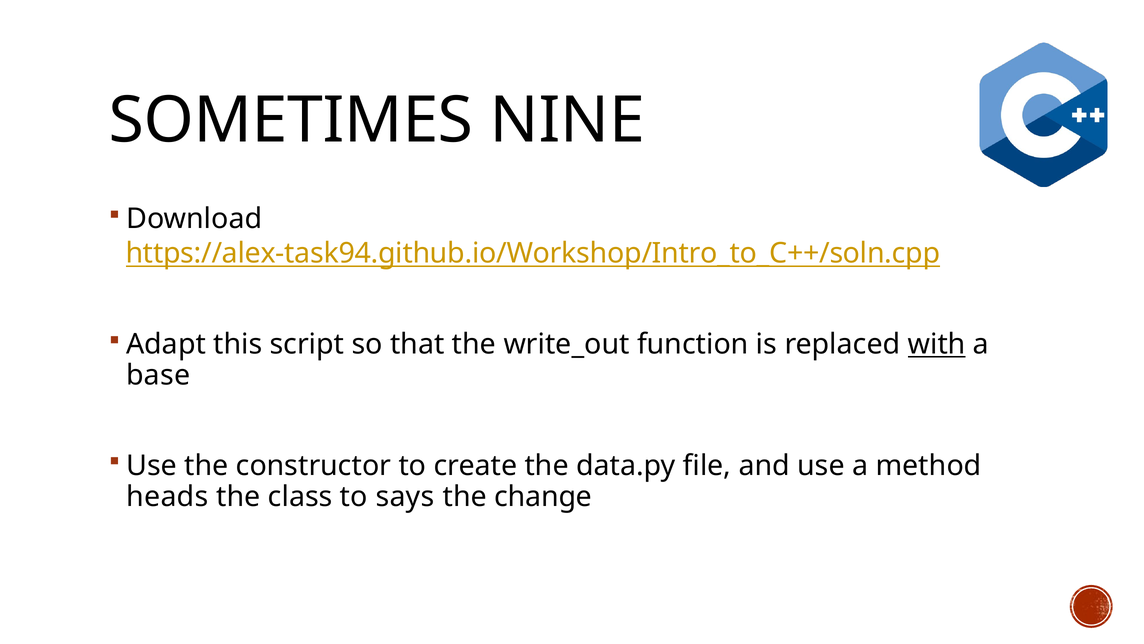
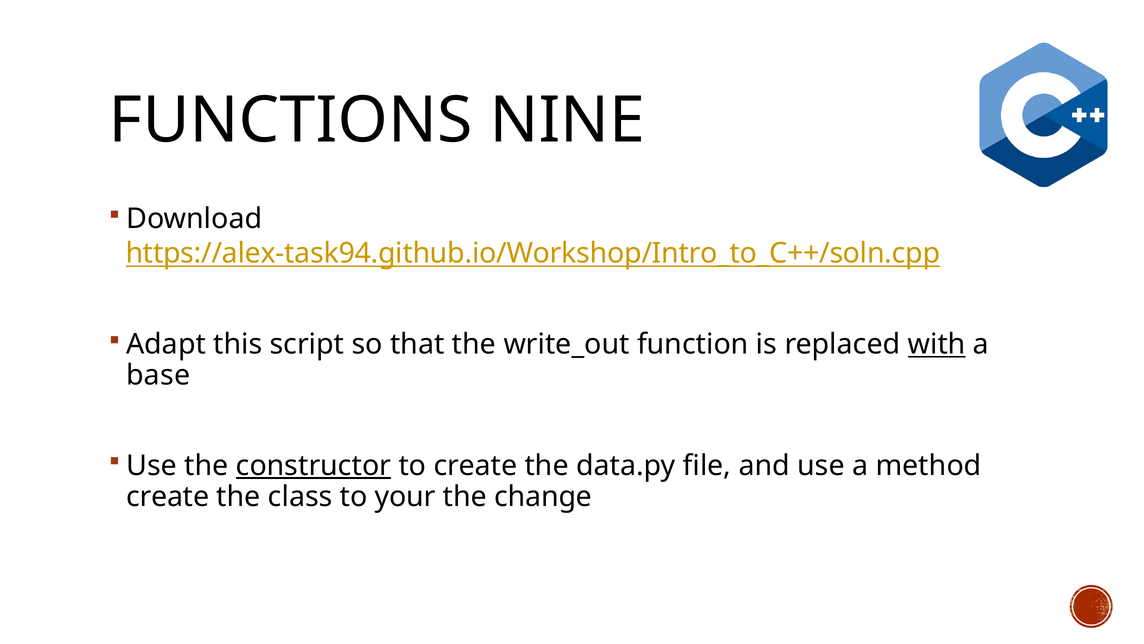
SOMETIMES: SOMETIMES -> FUNCTIONS
constructor underline: none -> present
heads at (167, 496): heads -> create
says: says -> your
